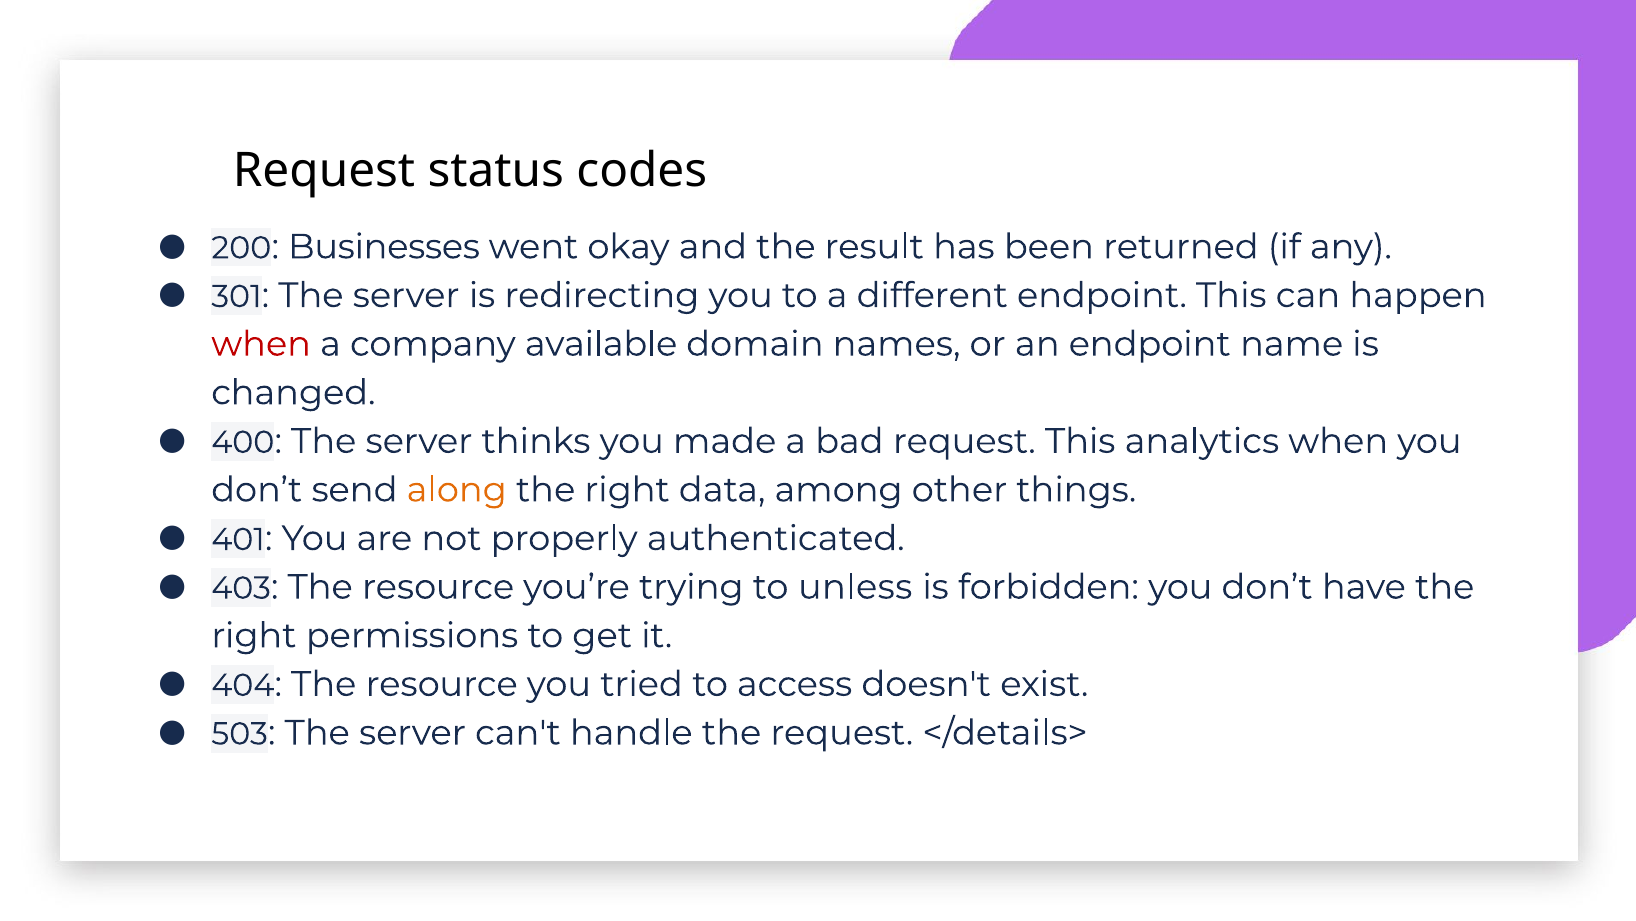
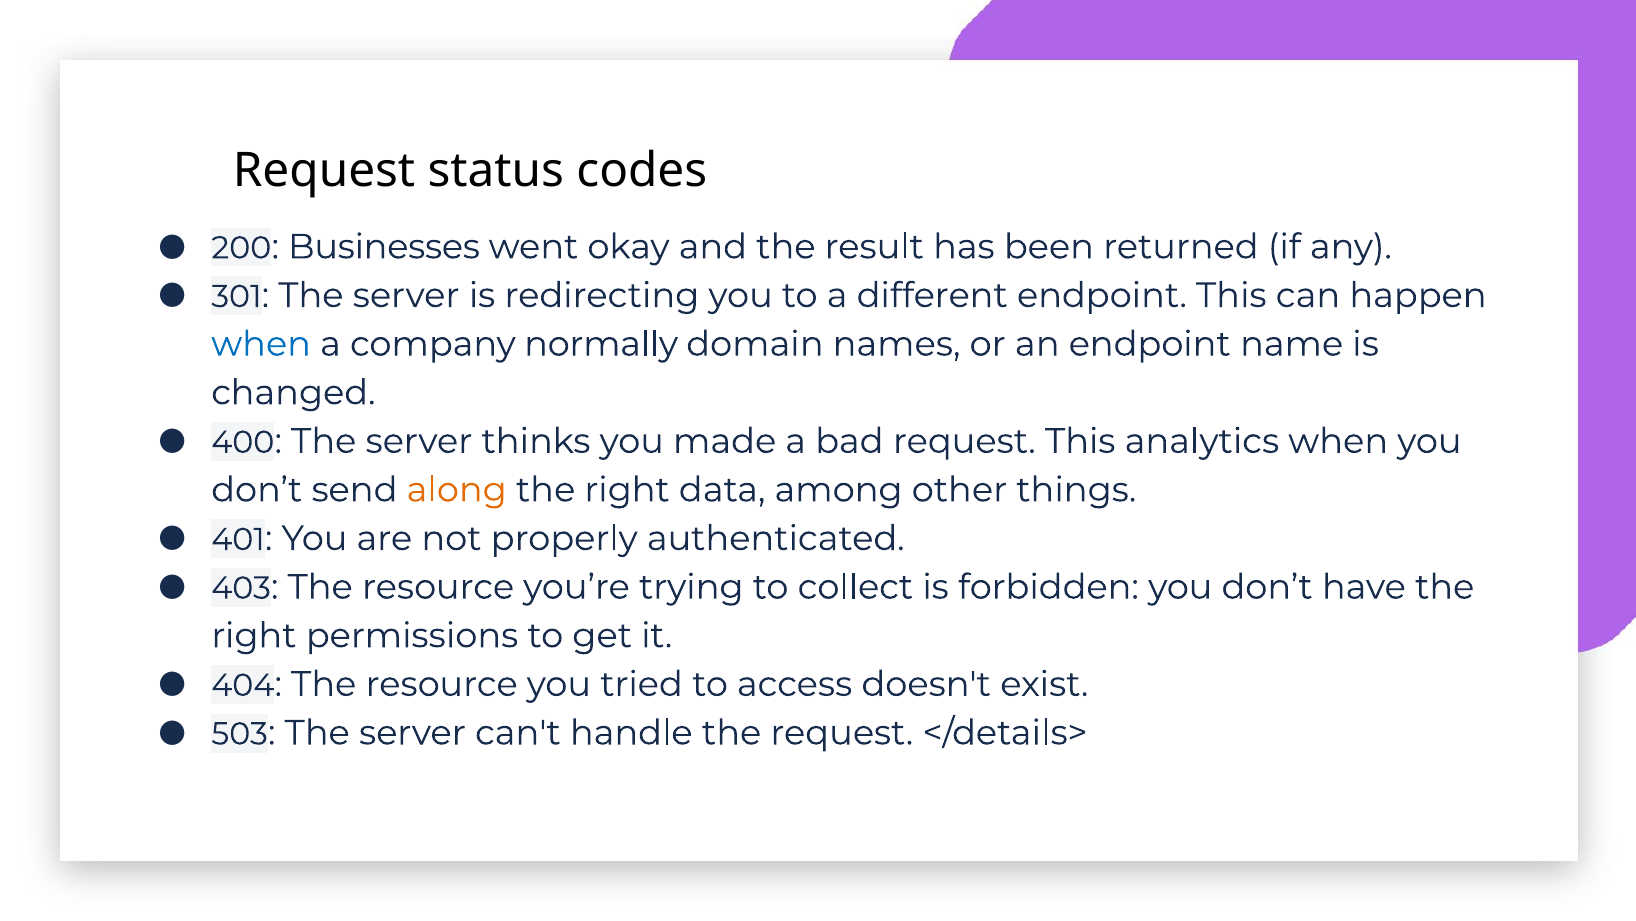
when at (261, 344) colour: red -> blue
available: available -> normally
unless: unless -> collect
